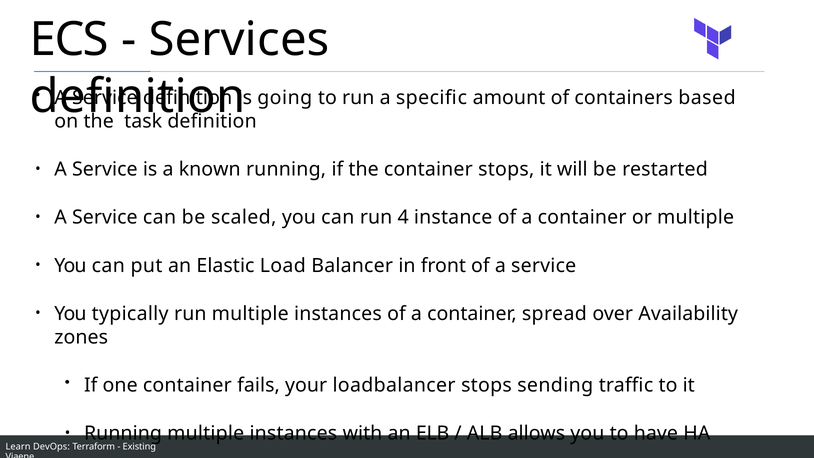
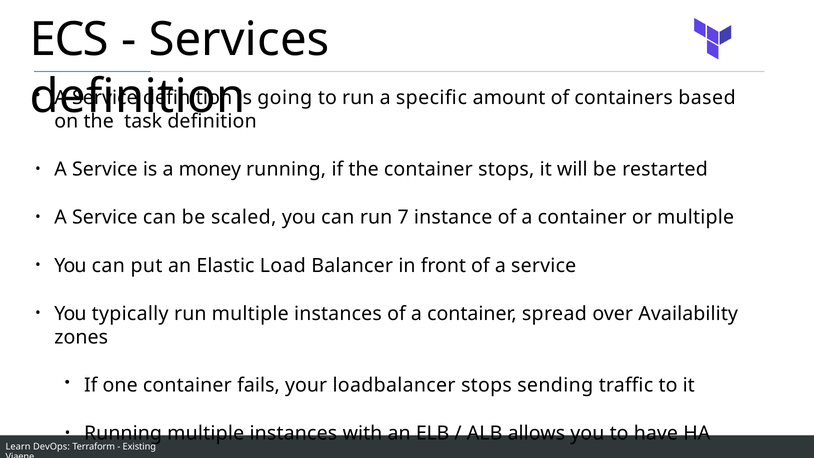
known: known -> money
4: 4 -> 7
